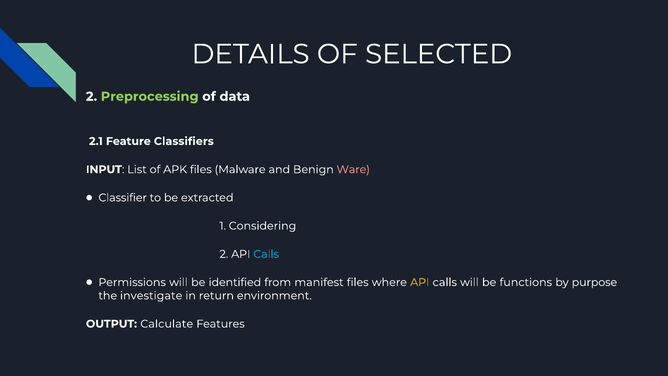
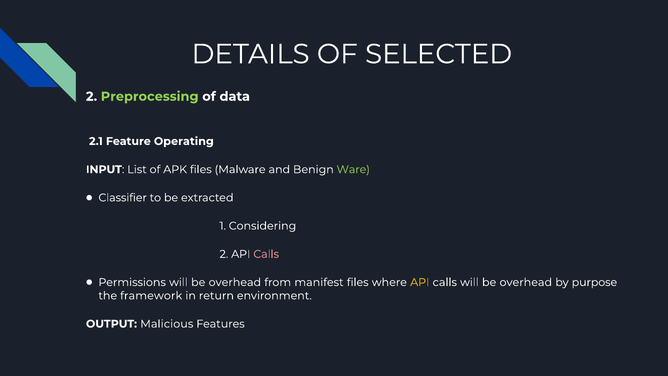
Classifiers: Classifiers -> Operating
Ware colour: pink -> light green
Calls at (266, 254) colour: light blue -> pink
Permissions will be identified: identified -> overhead
calls will be functions: functions -> overhead
investigate: investigate -> framework
Calculate: Calculate -> Malicious
